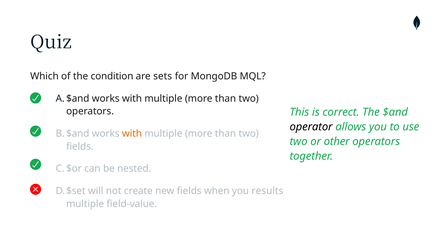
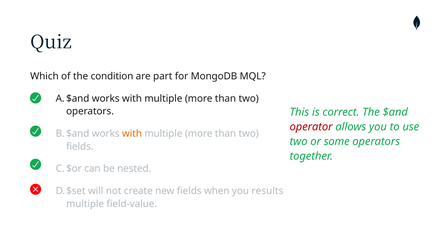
sets: sets -> part
operator colour: black -> red
other: other -> some
